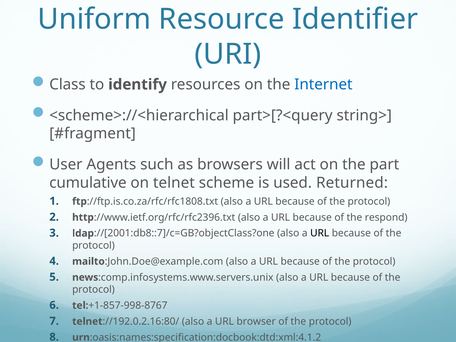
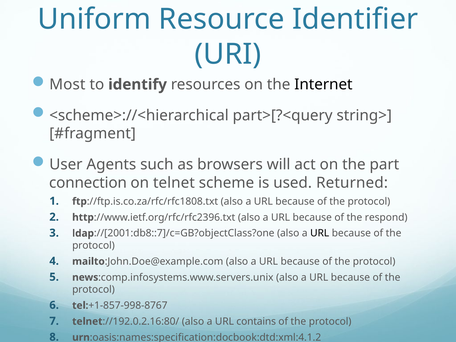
Class: Class -> Most
Internet colour: blue -> black
cumulative: cumulative -> connection
browser: browser -> contains
